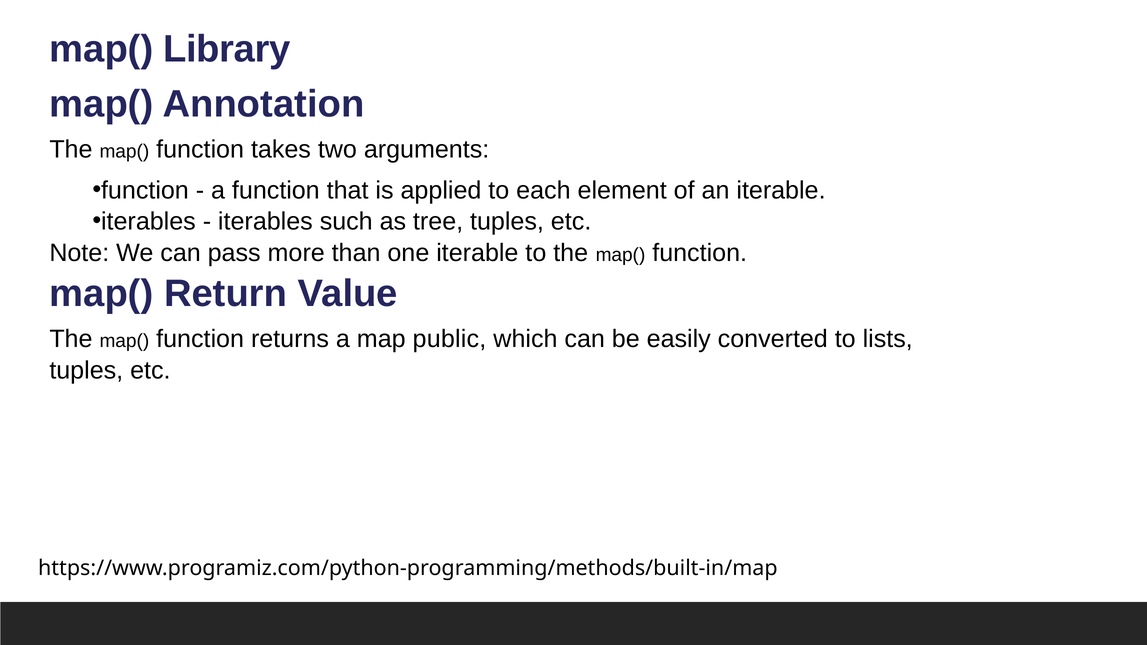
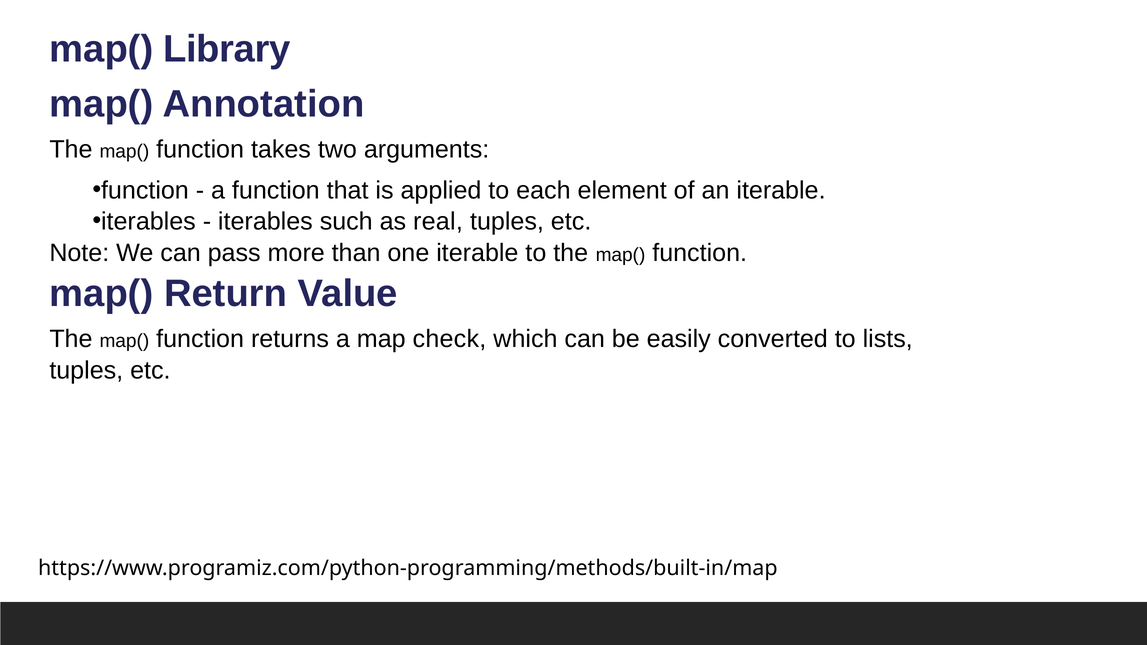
tree: tree -> real
public: public -> check
